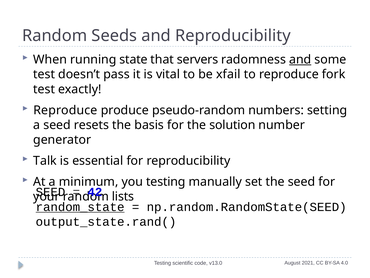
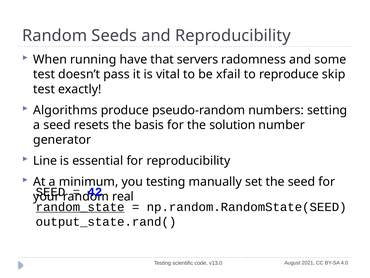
state: state -> have
and at (300, 59) underline: present -> none
fork: fork -> skip
Reproduce at (65, 110): Reproduce -> Algorithms
Talk: Talk -> Line
lists: lists -> real
